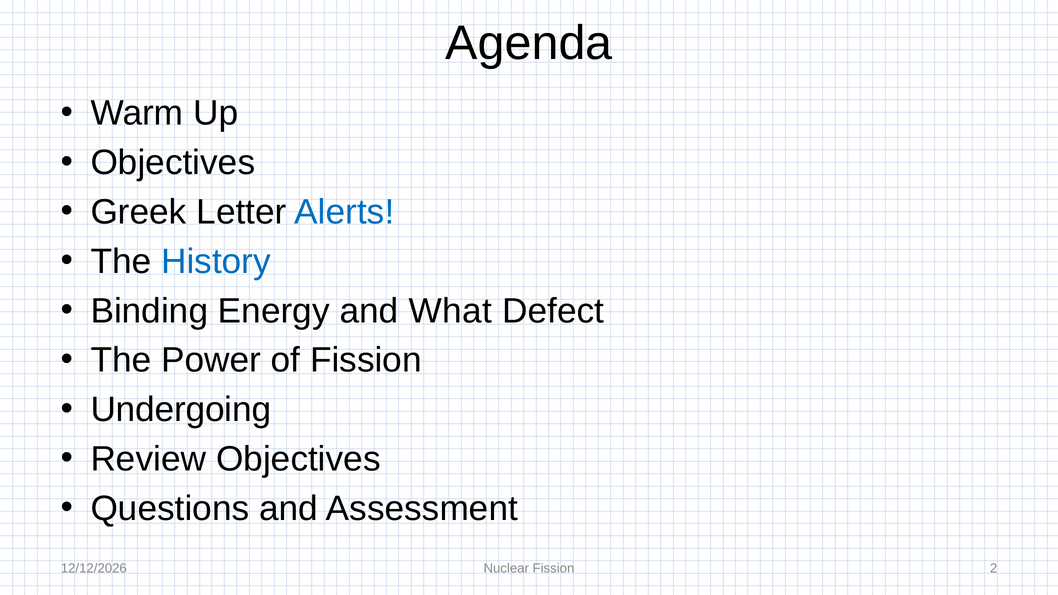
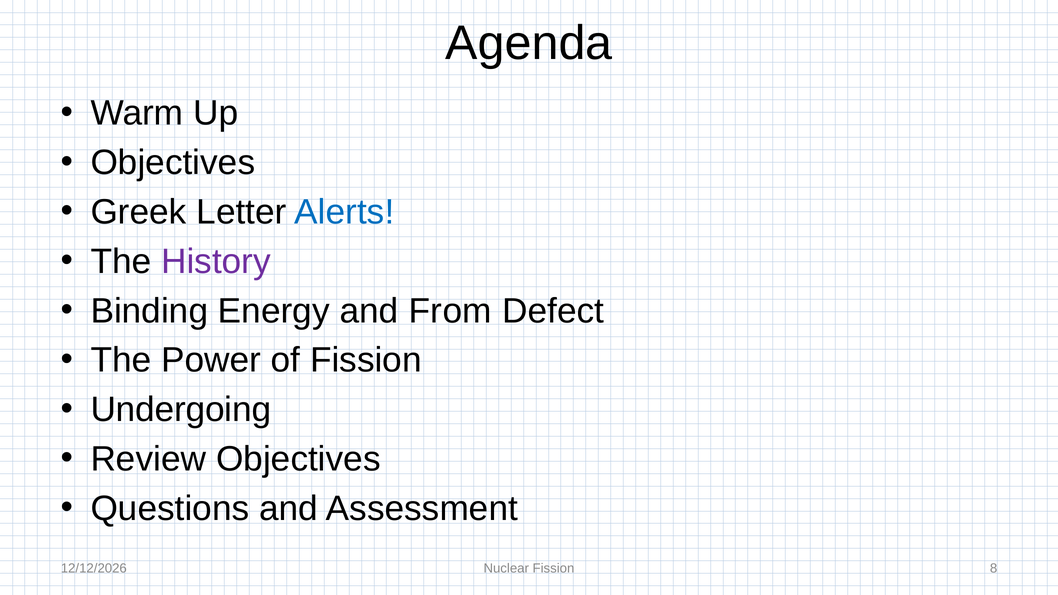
History colour: blue -> purple
What: What -> From
2: 2 -> 8
